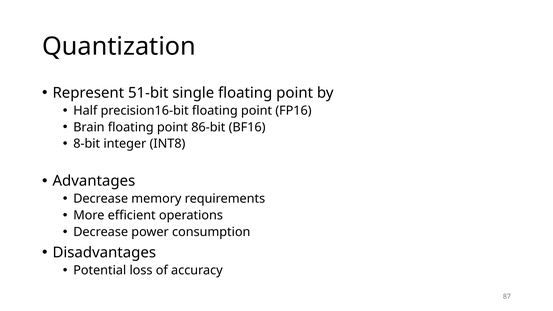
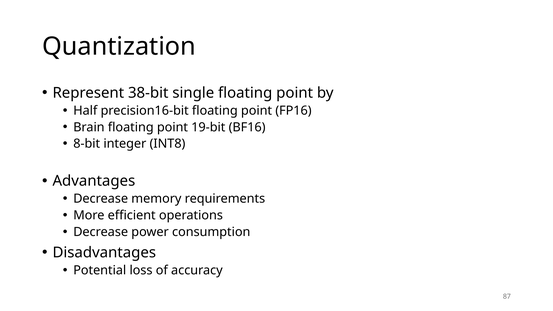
51-bit: 51-bit -> 38-bit
86-bit: 86-bit -> 19-bit
